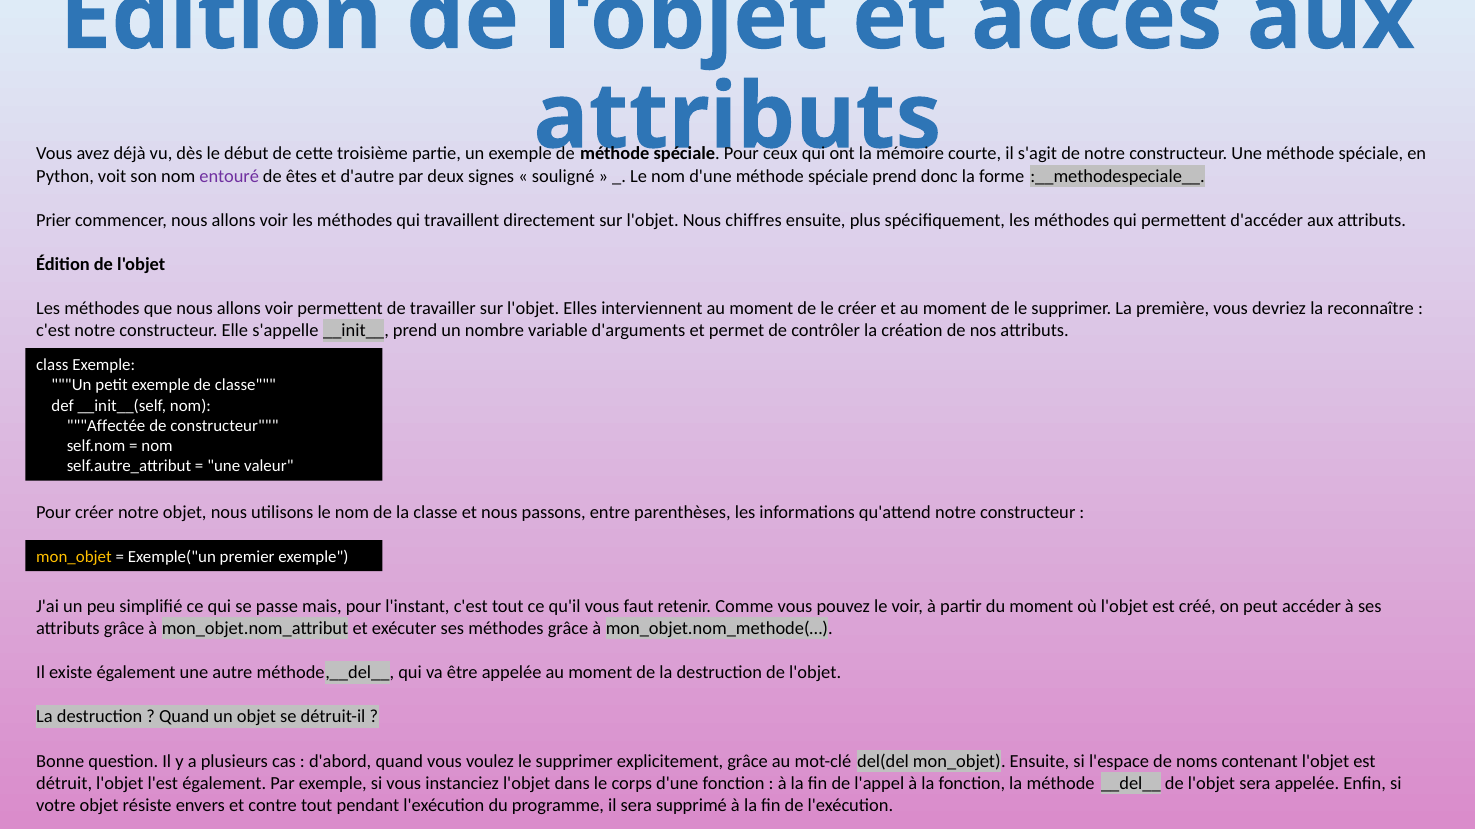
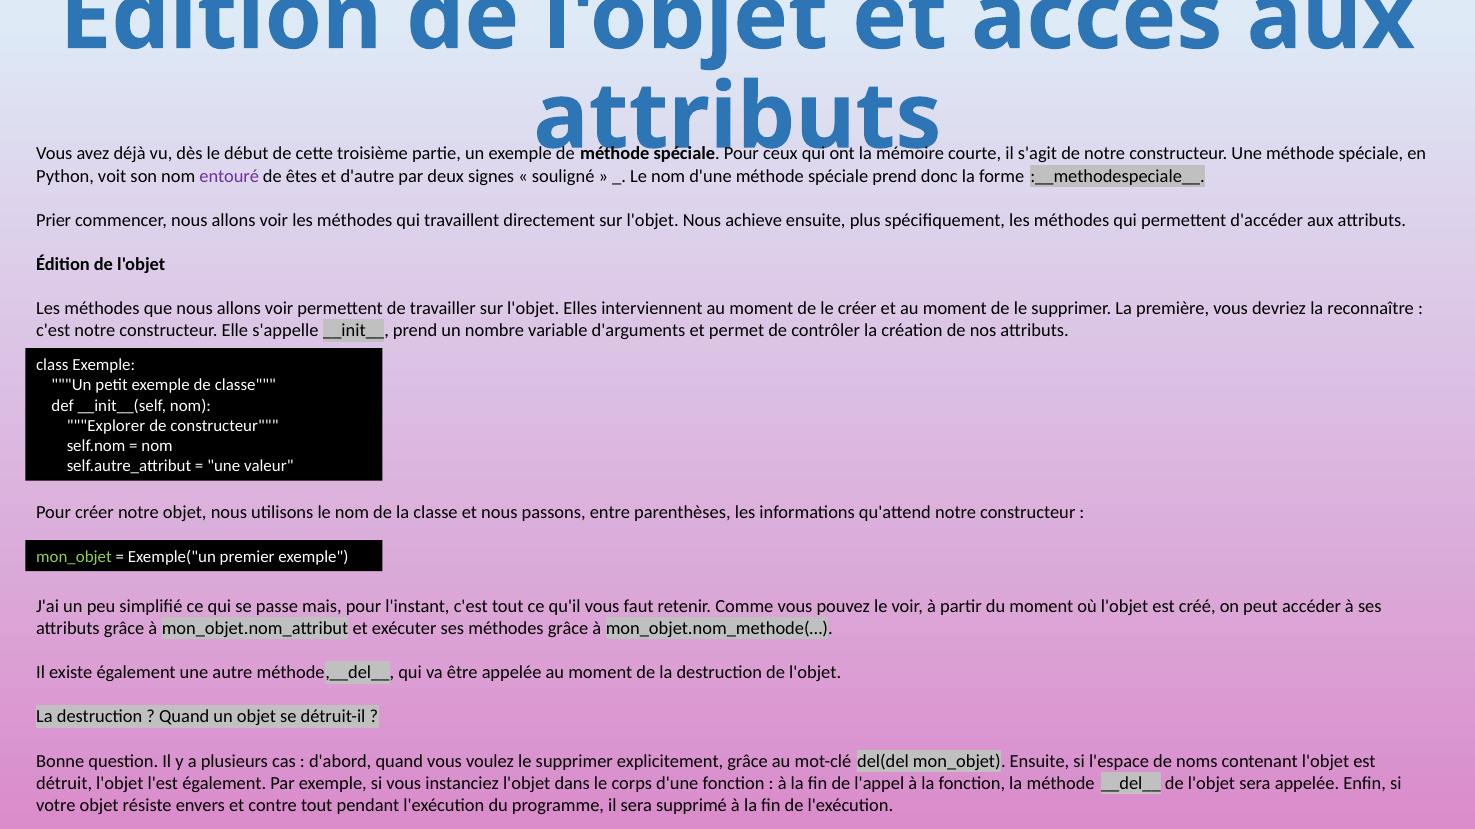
chiffres: chiffres -> achieve
Affectée: Affectée -> Explorer
mon_objet at (74, 557) colour: yellow -> light green
